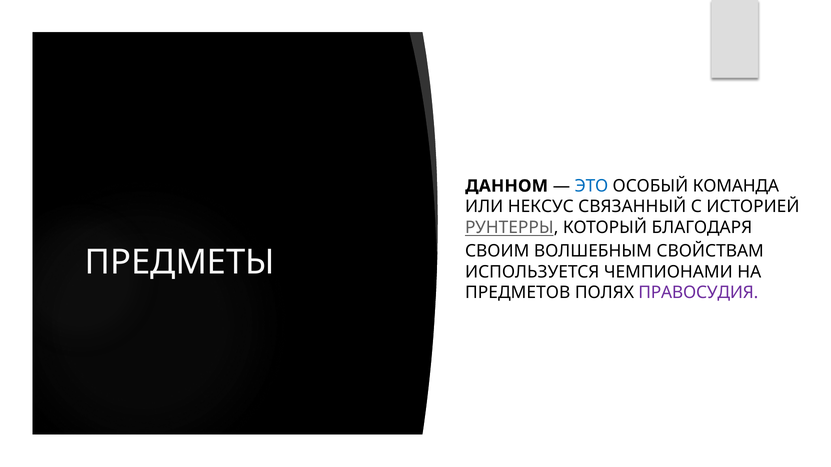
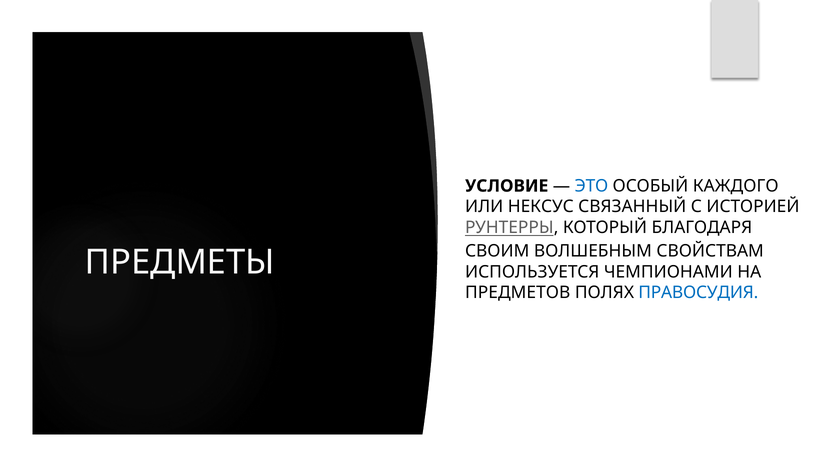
ДАННОМ: ДАННОМ -> УСЛОВИЕ
КОМАНДА: КОМАНДА -> КАЖДОГО
ПРАВОСУДИЯ colour: purple -> blue
